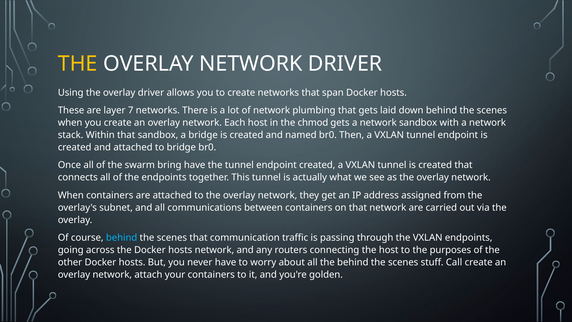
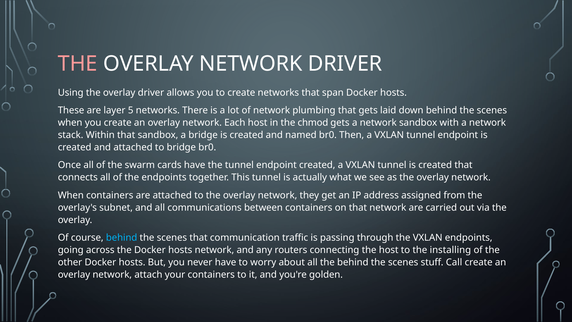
THE at (78, 64) colour: yellow -> pink
7: 7 -> 5
bring: bring -> cards
purposes: purposes -> installing
